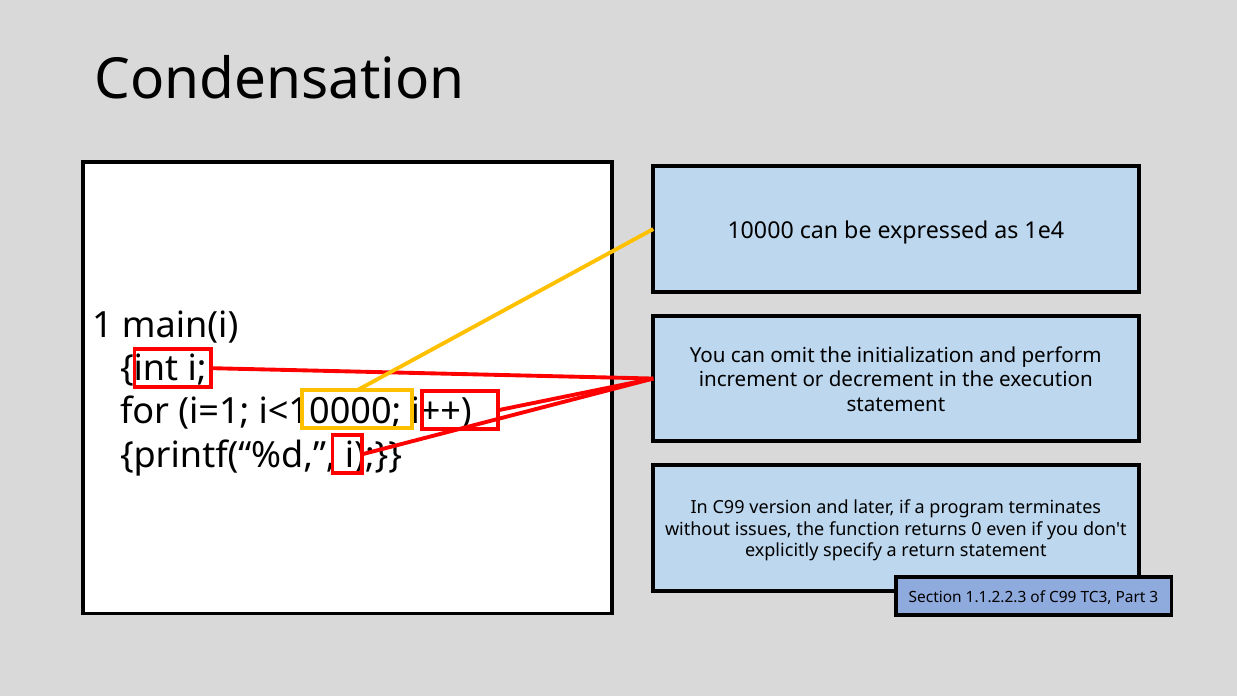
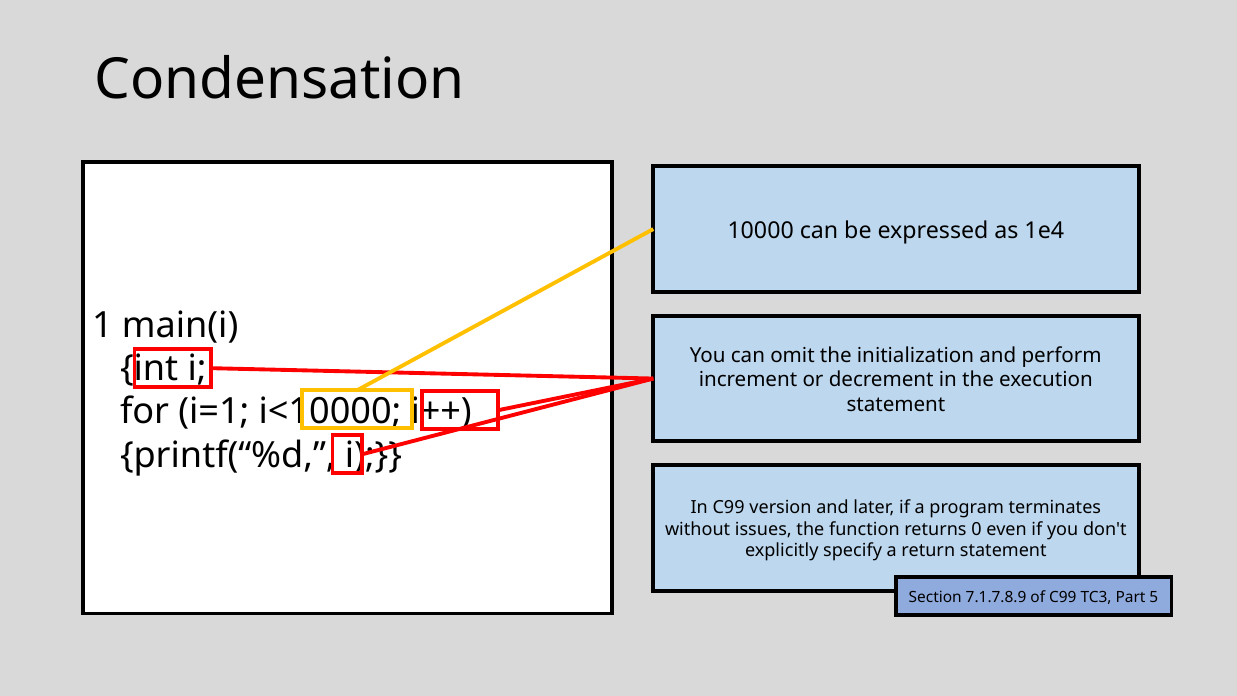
1.1.2.2.3: 1.1.2.2.3 -> 7.1.7.8.9
3: 3 -> 5
